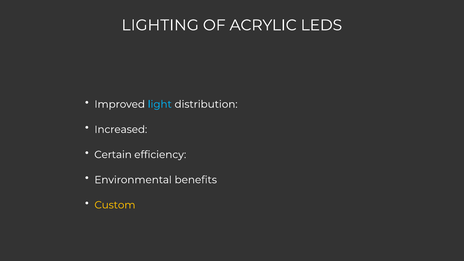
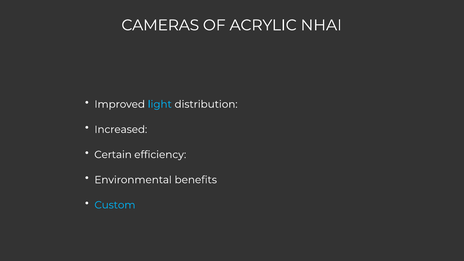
LIGHTING: LIGHTING -> CAMERAS
LEDS: LEDS -> NHAI
Custom colour: yellow -> light blue
